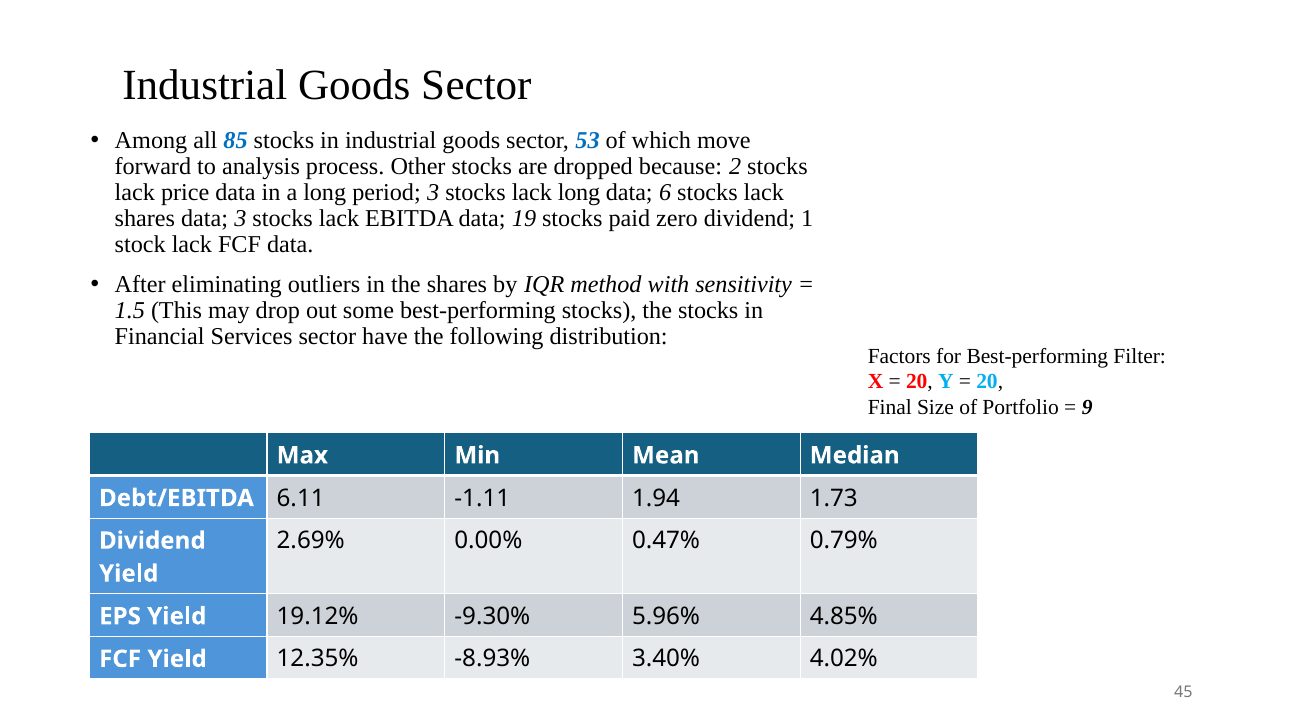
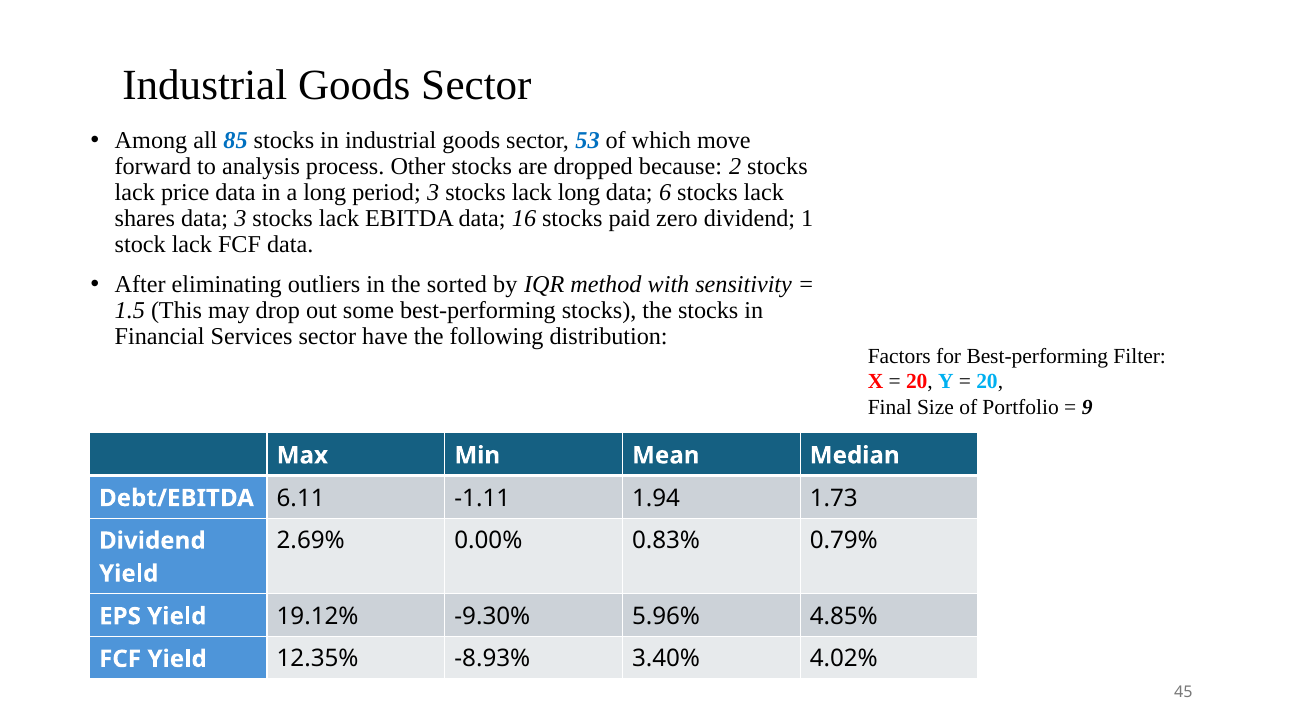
19: 19 -> 16
the shares: shares -> sorted
0.47%: 0.47% -> 0.83%
